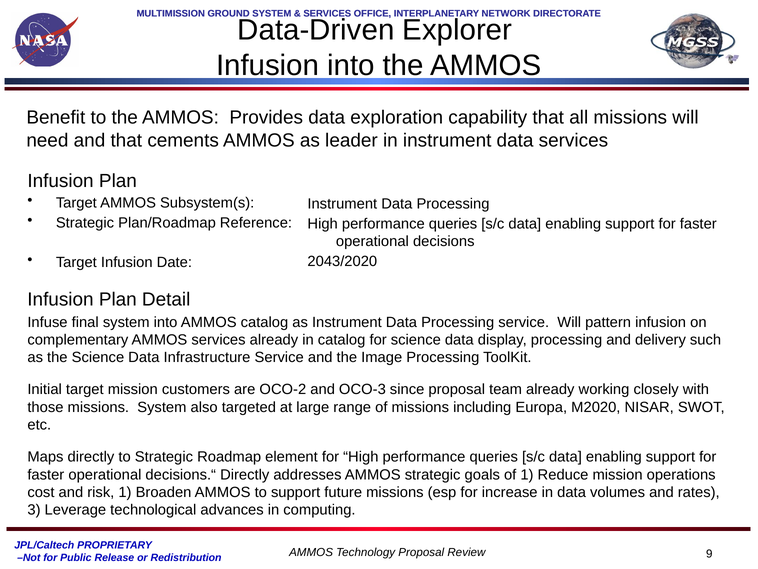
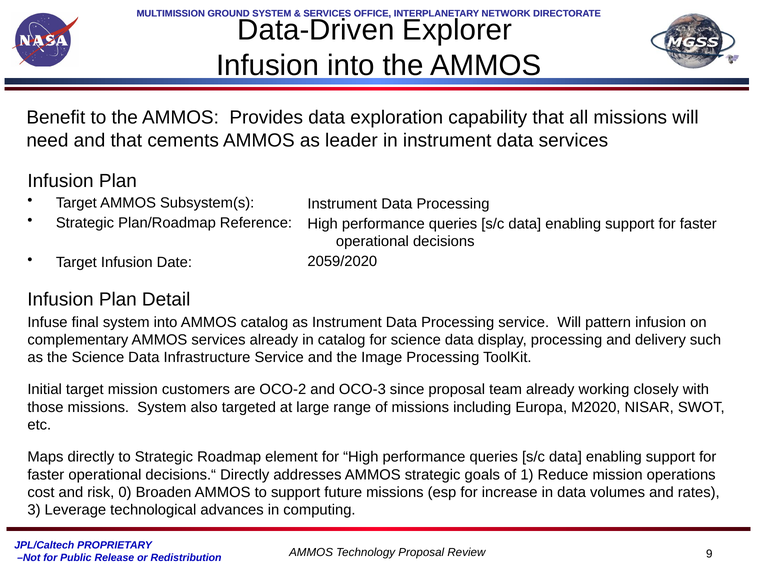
2043/2020: 2043/2020 -> 2059/2020
risk 1: 1 -> 0
